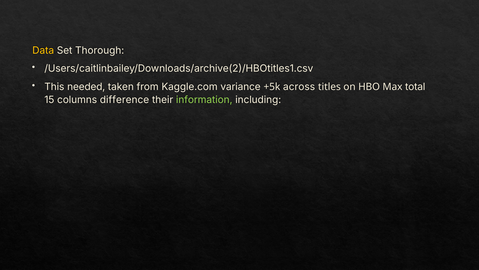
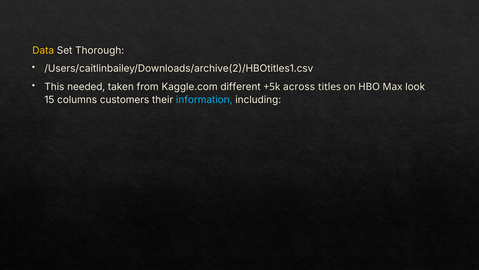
variance: variance -> different
total: total -> look
difference: difference -> customers
information colour: light green -> light blue
